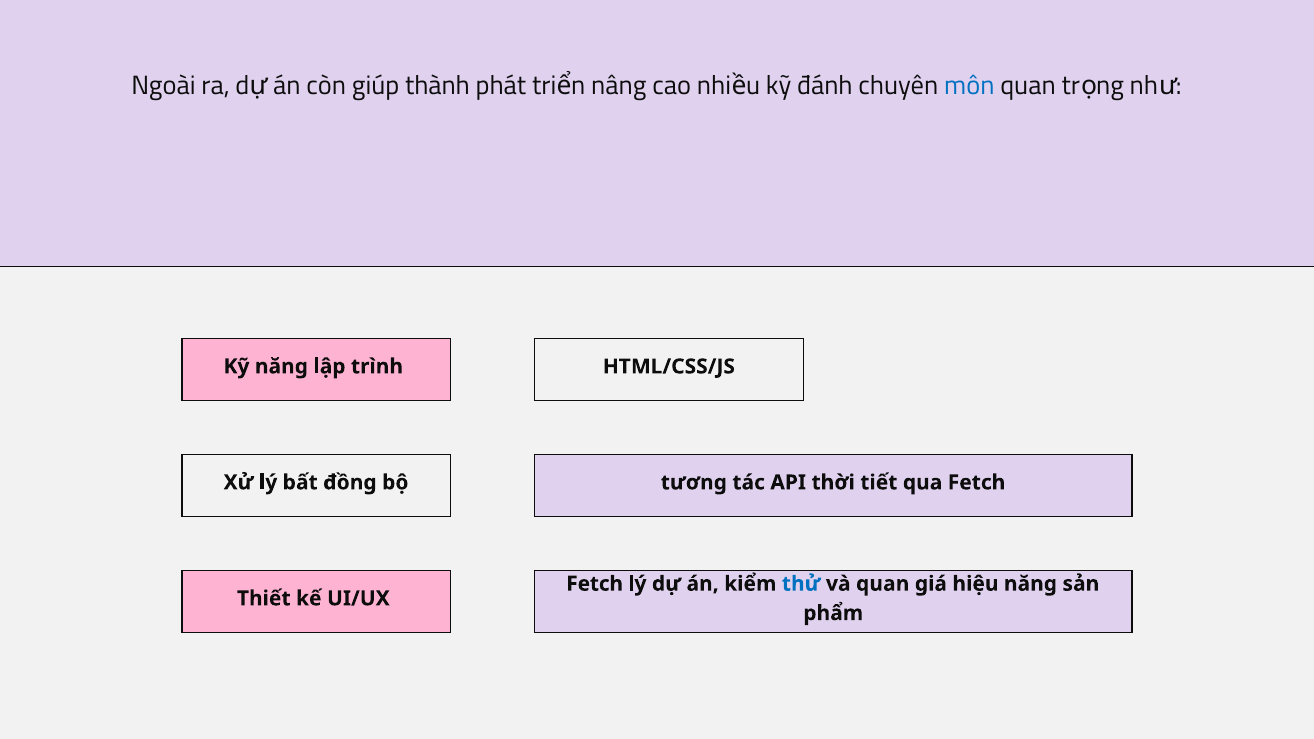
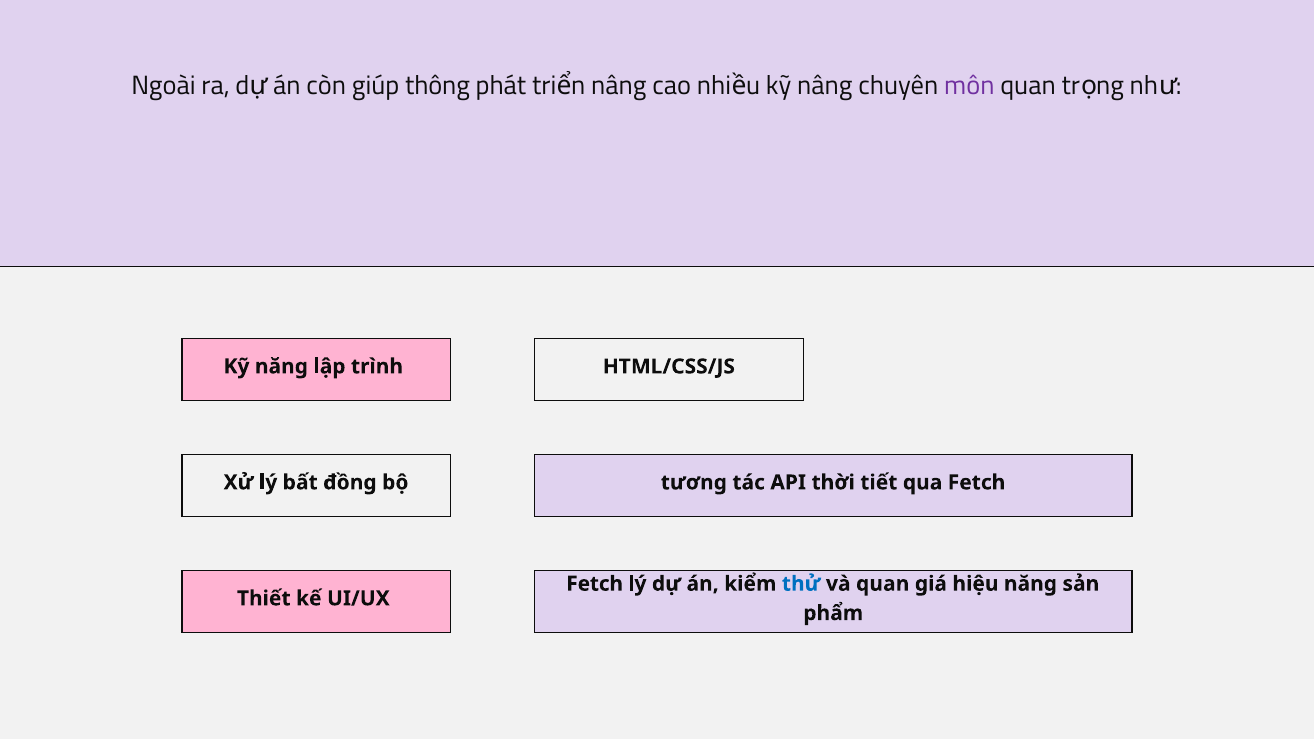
thành: thành -> thông
kỹ đánh: đánh -> nâng
môn colour: blue -> purple
